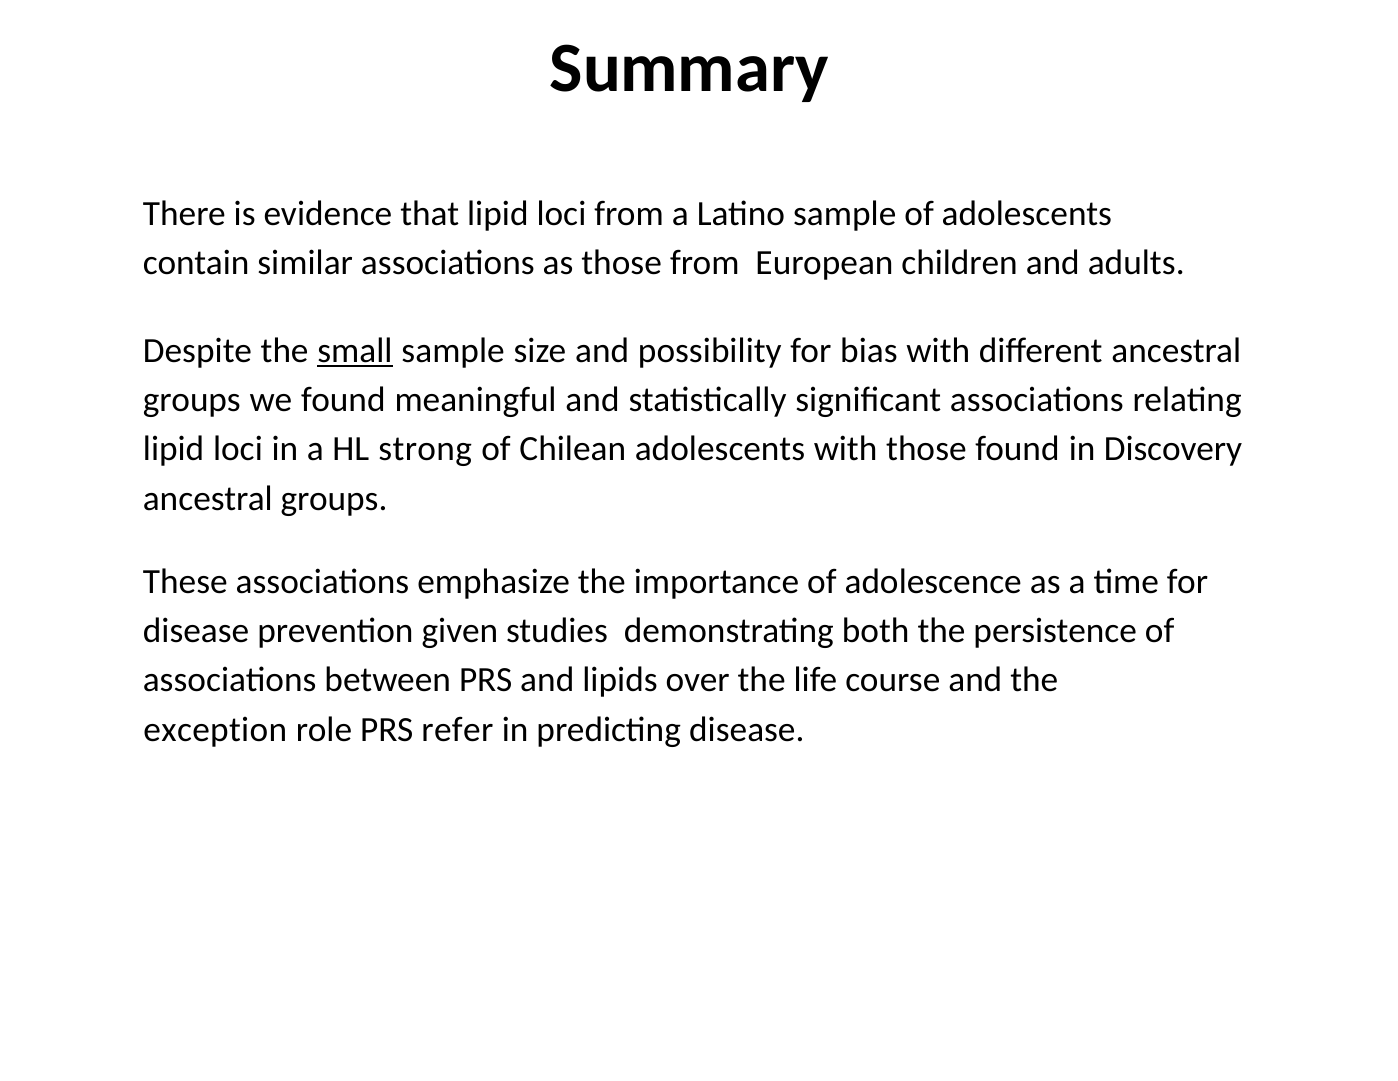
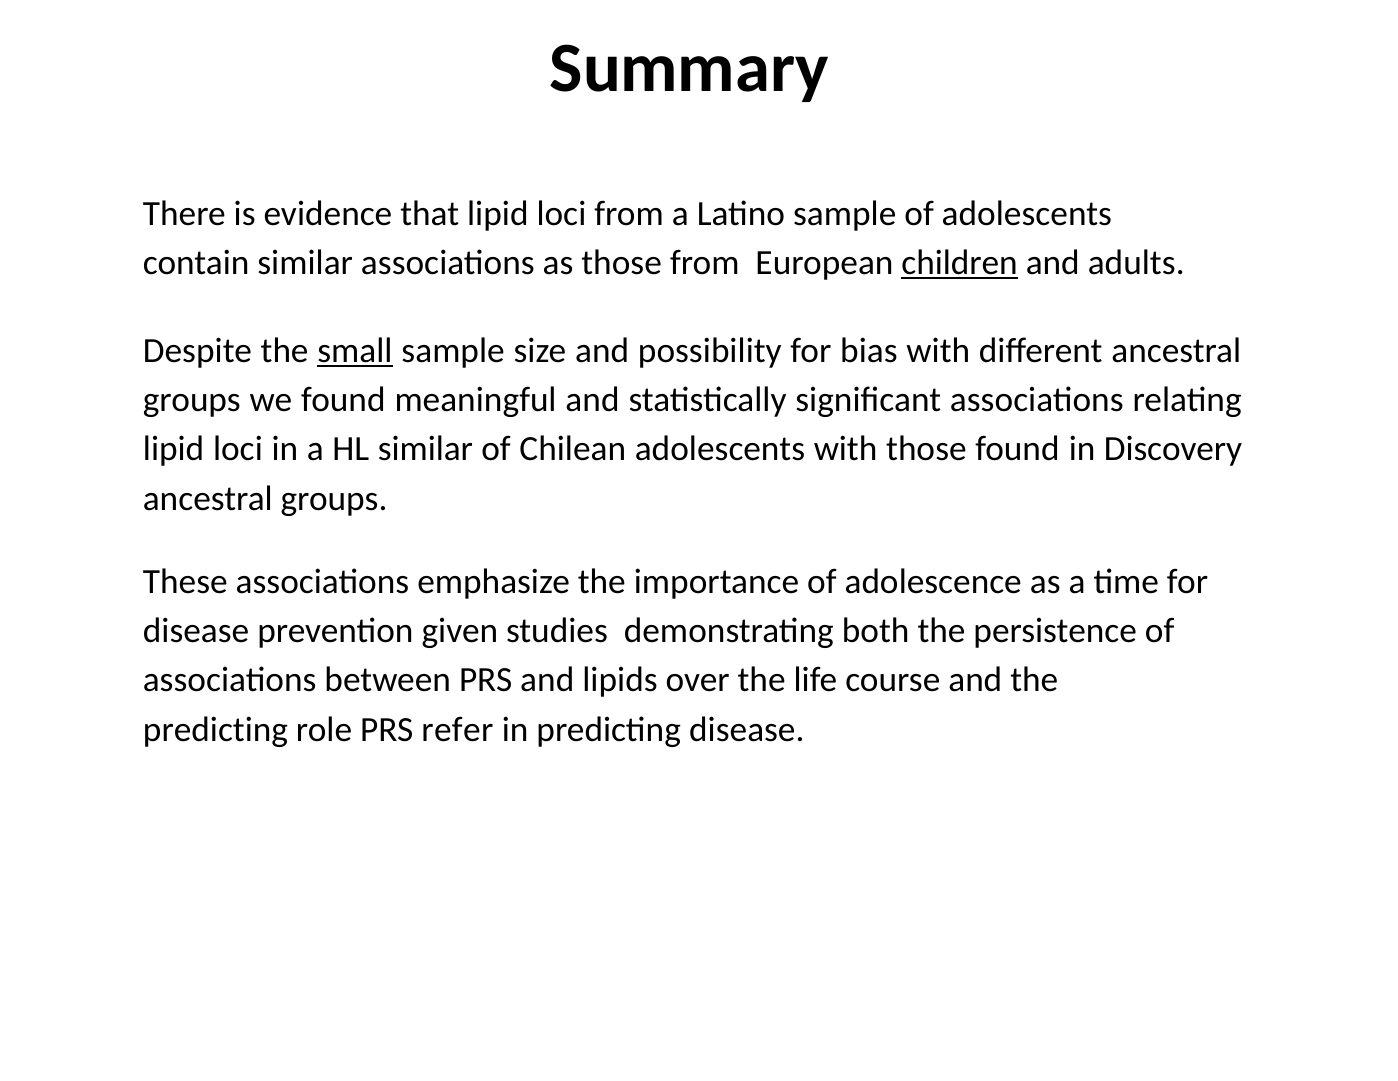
children underline: none -> present
HL strong: strong -> similar
exception at (215, 729): exception -> predicting
